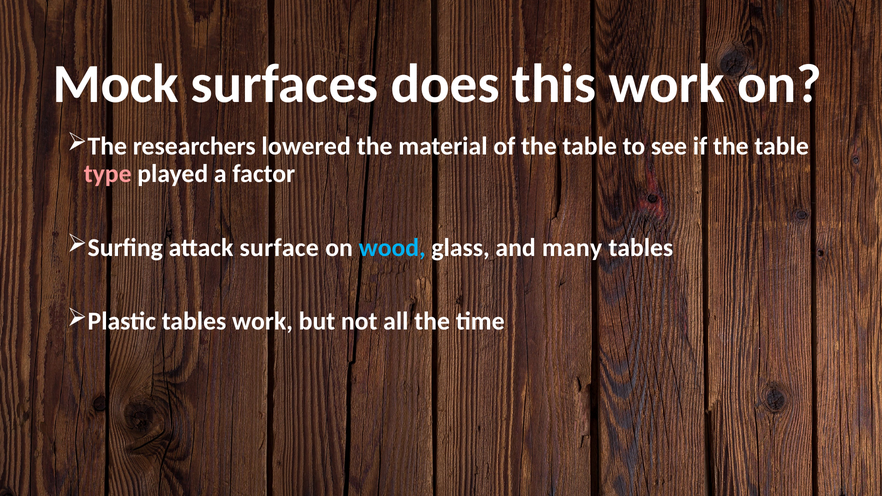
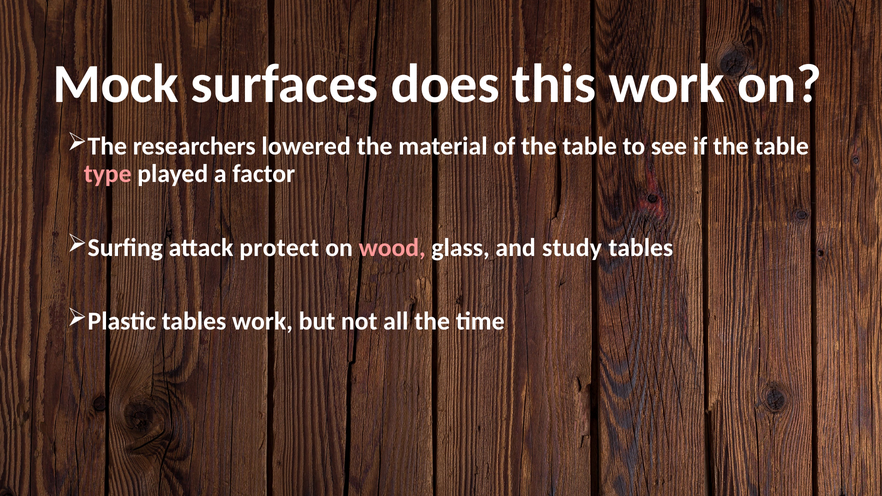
surface: surface -> protect
wood colour: light blue -> pink
many: many -> study
